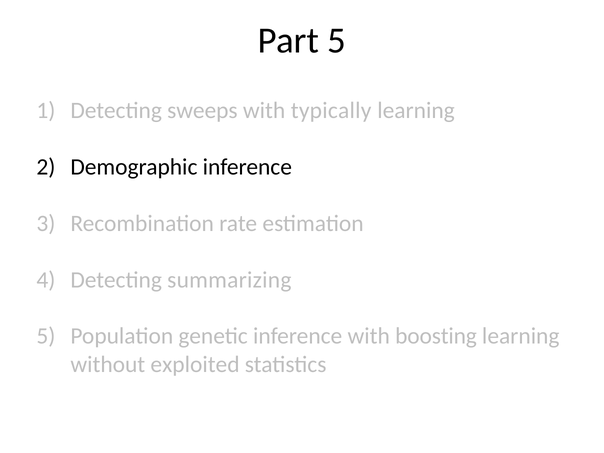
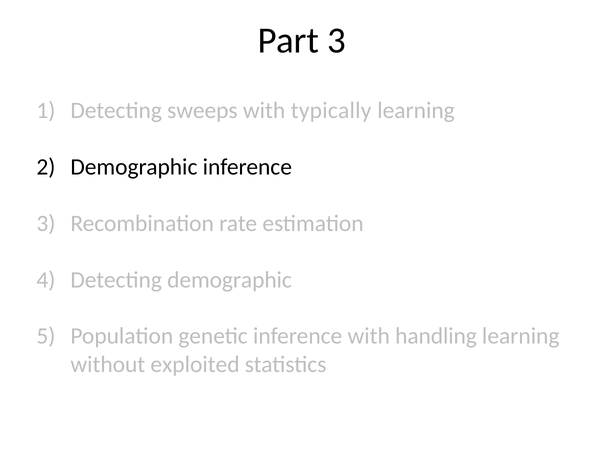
Part 5: 5 -> 3
Detecting summarizing: summarizing -> demographic
boosting: boosting -> handling
